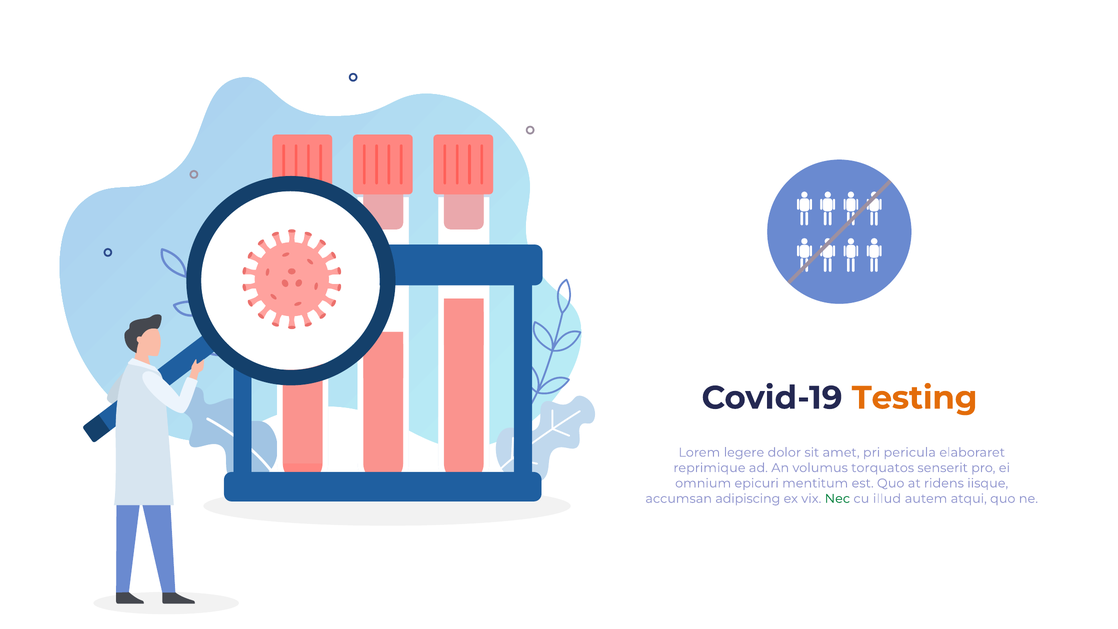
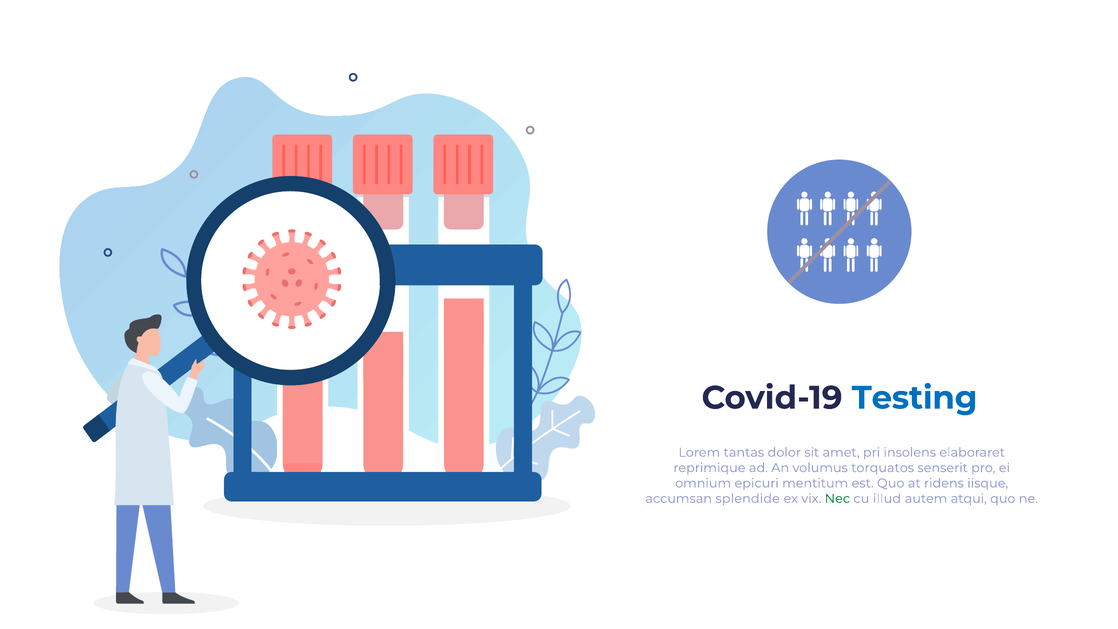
Testing colour: orange -> blue
legere: legere -> tantas
pericula: pericula -> insolens
adipiscing: adipiscing -> splendide
